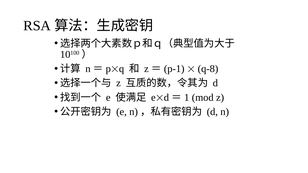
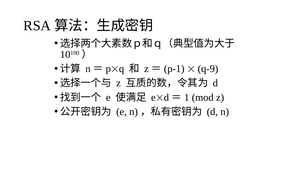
q-8: q-8 -> q-9
